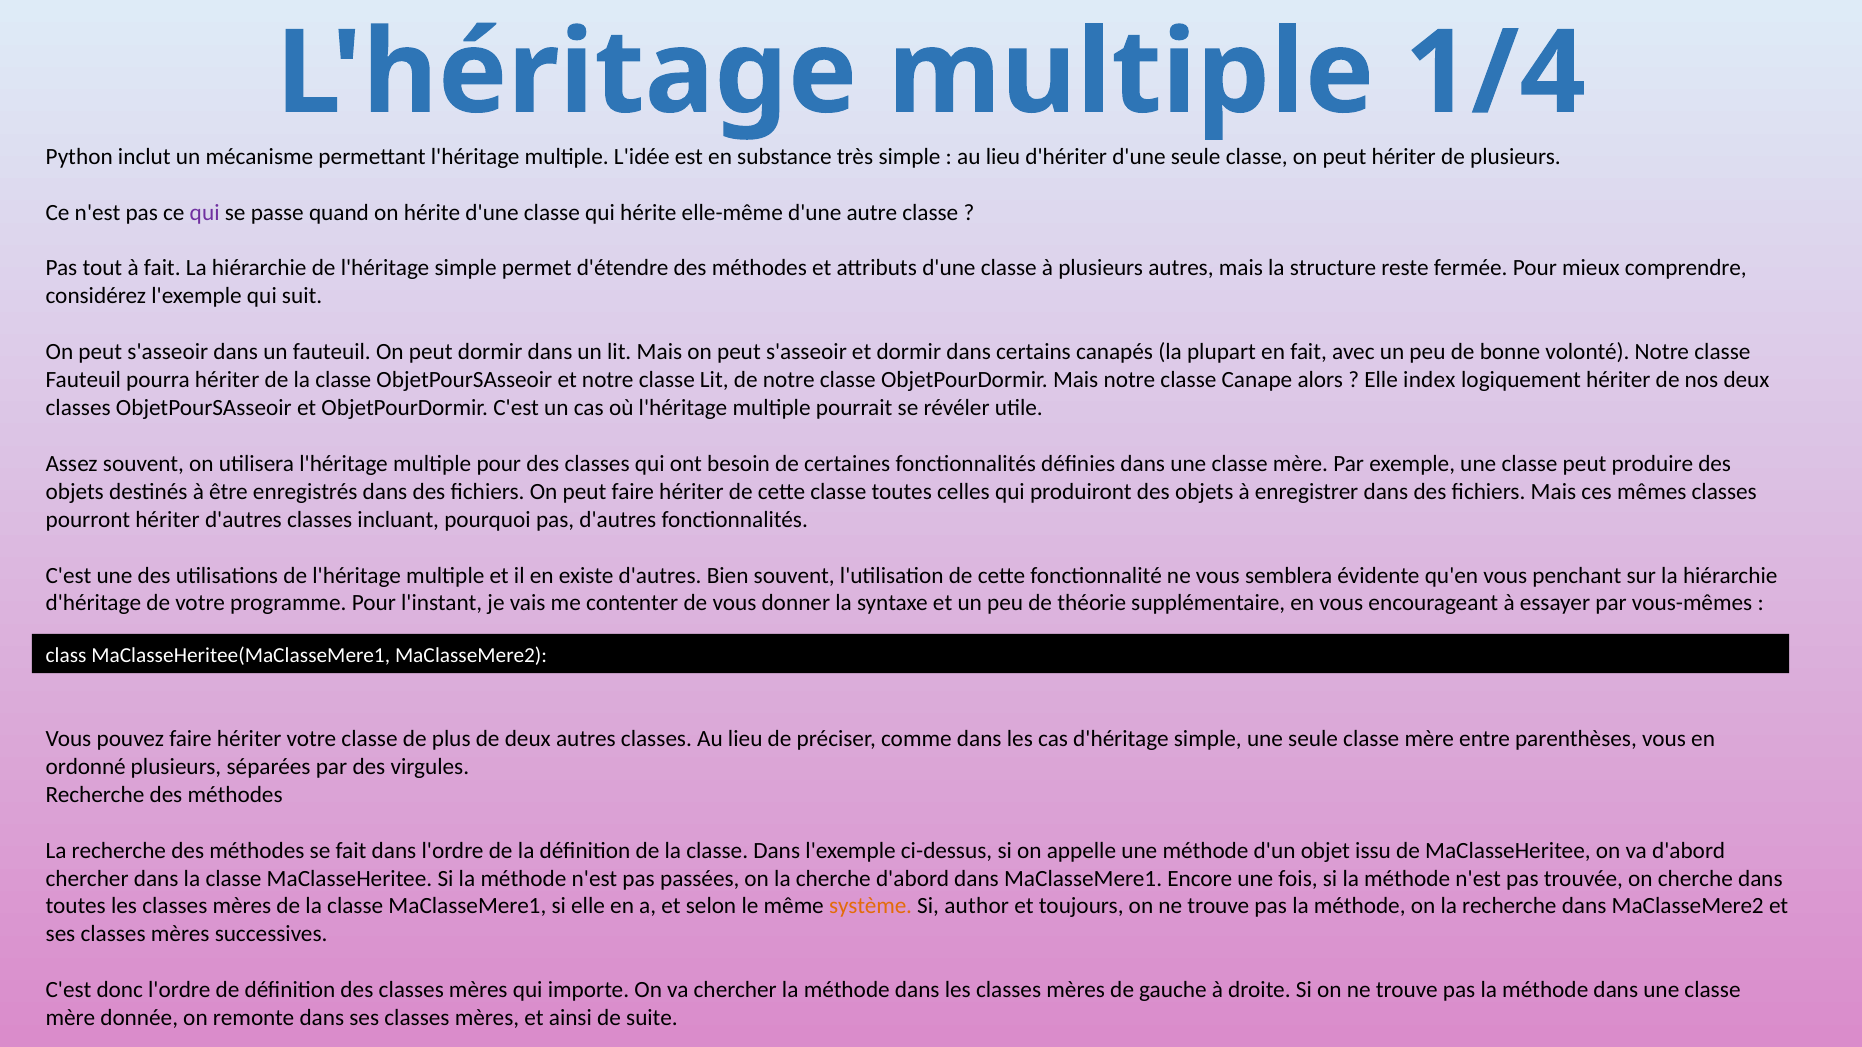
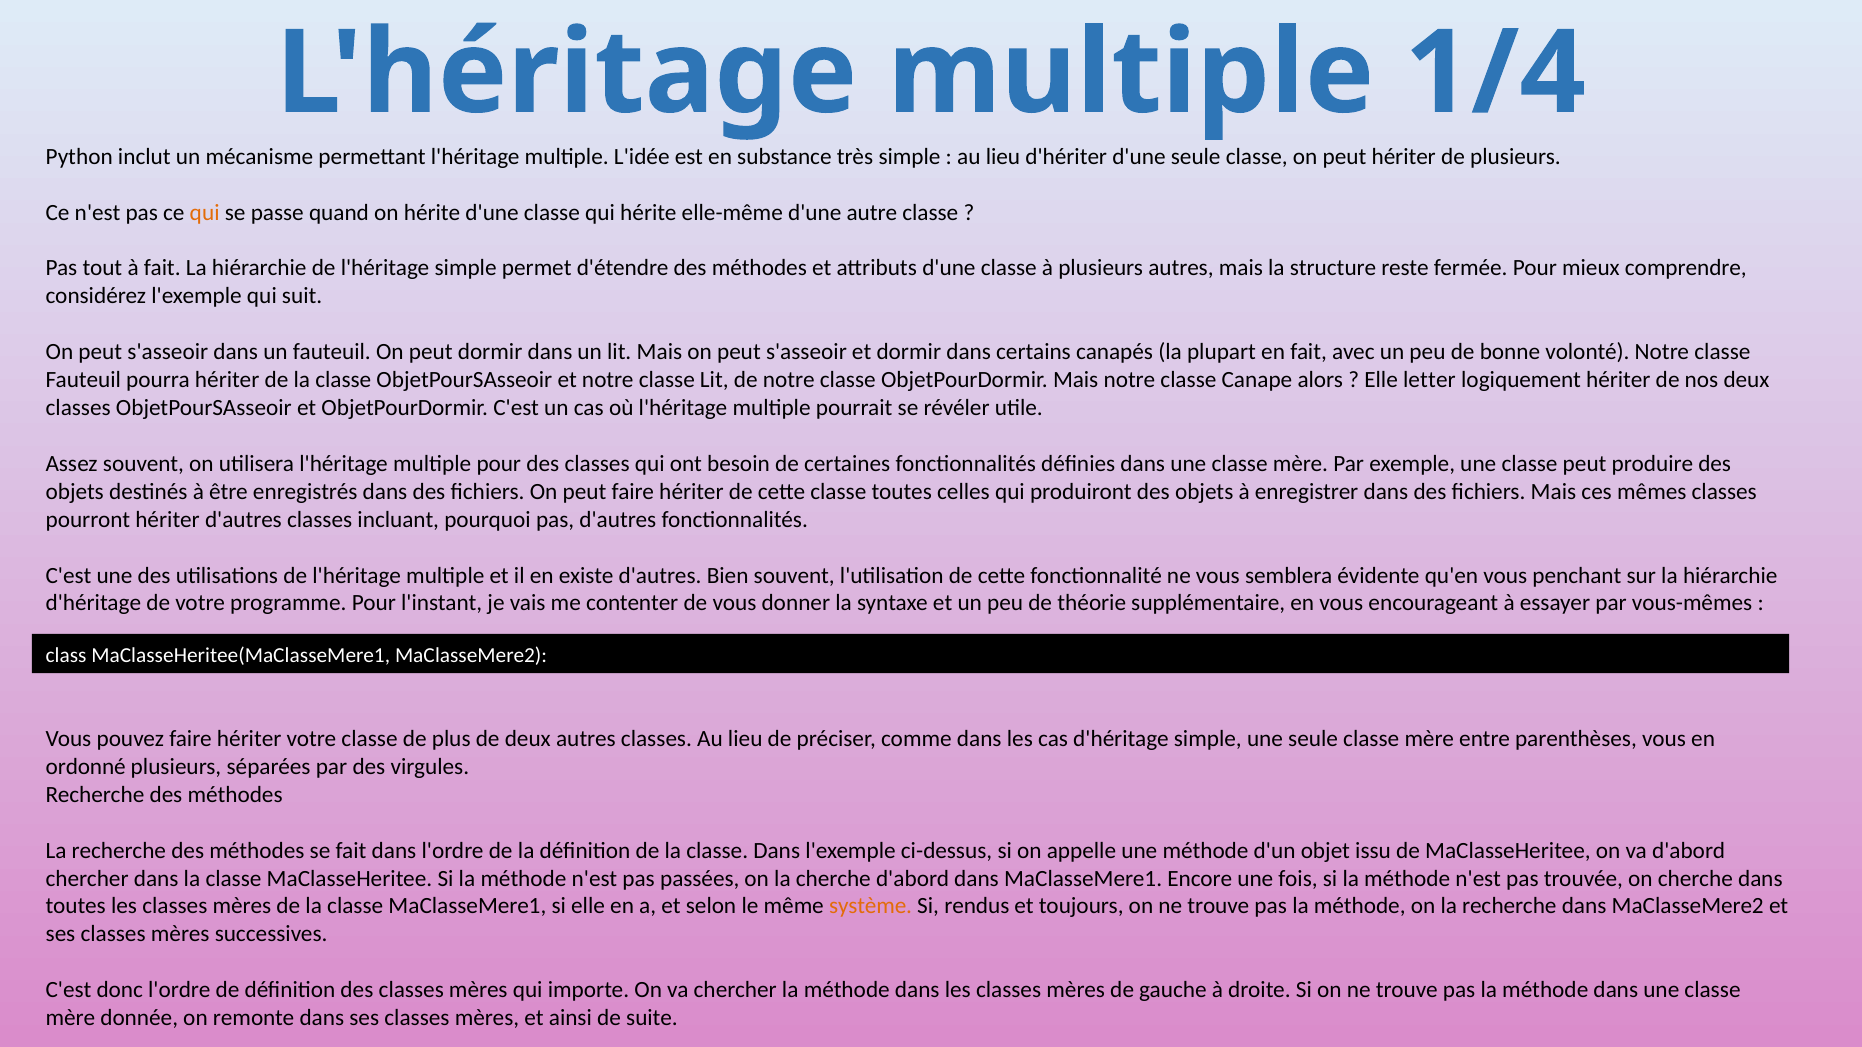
qui at (205, 212) colour: purple -> orange
index: index -> letter
author: author -> rendus
